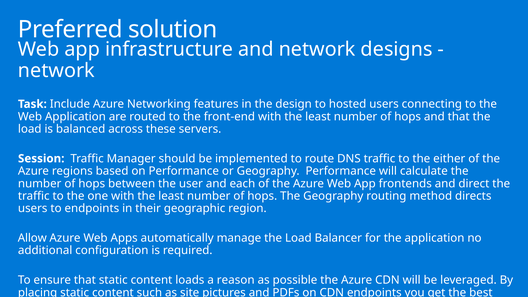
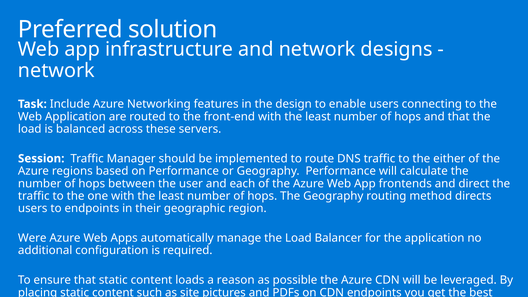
hosted: hosted -> enable
Allow: Allow -> Were
